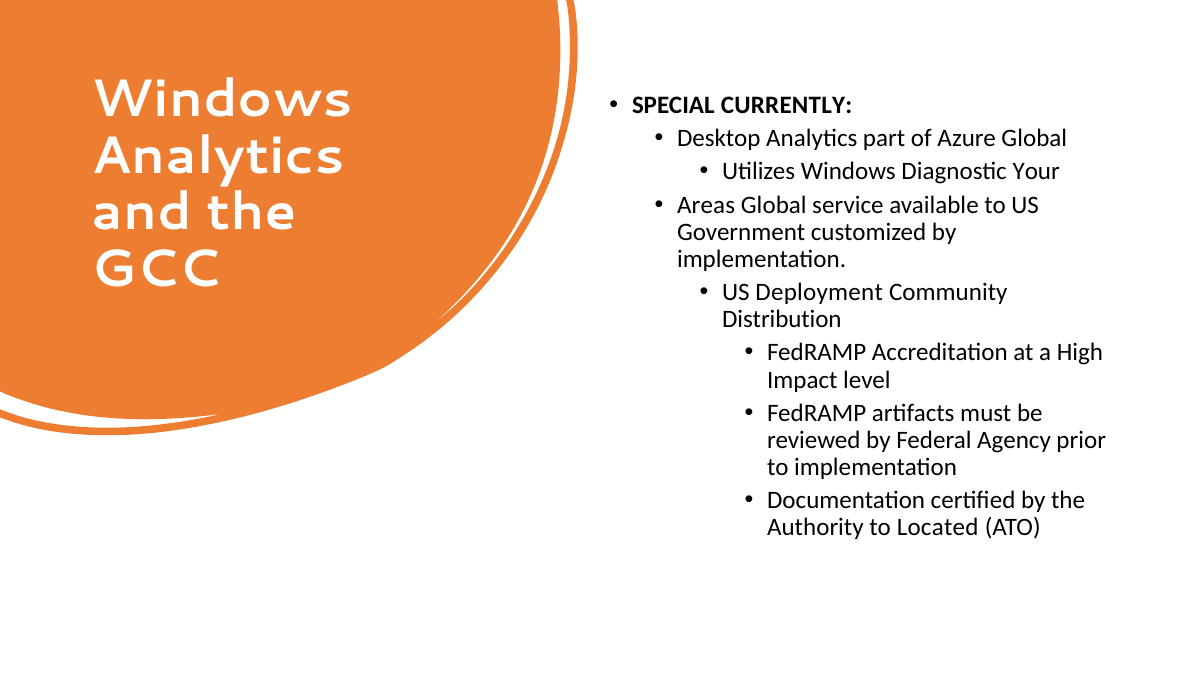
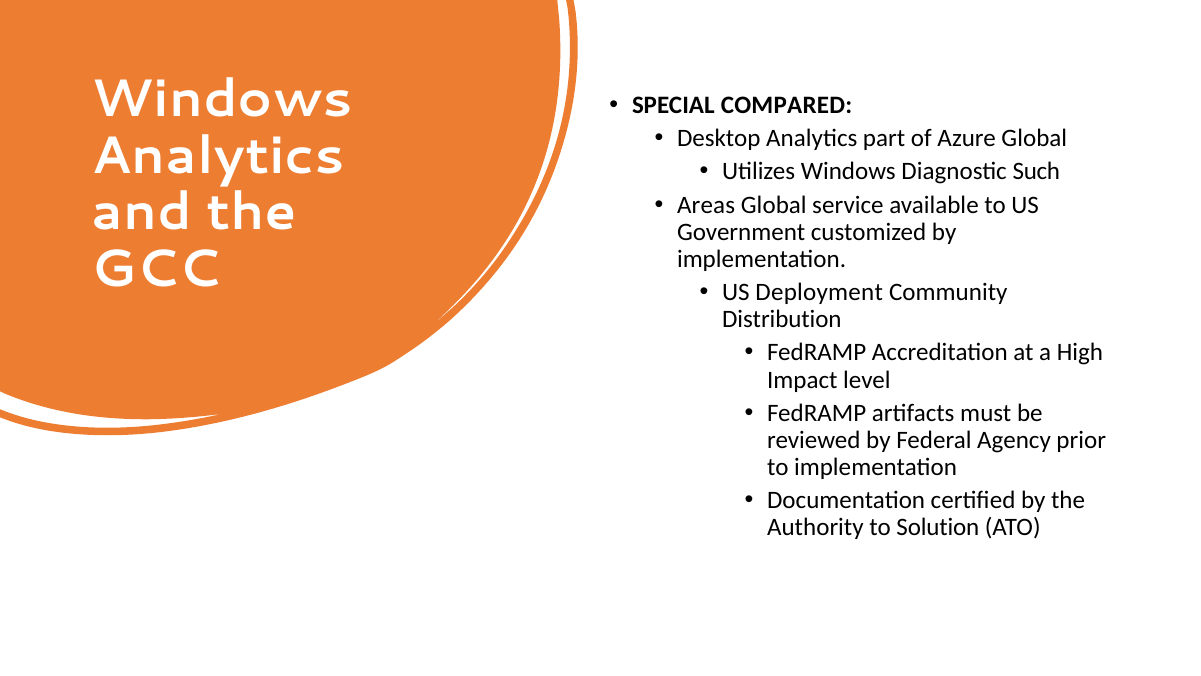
CURRENTLY: CURRENTLY -> COMPARED
Your: Your -> Such
Located: Located -> Solution
